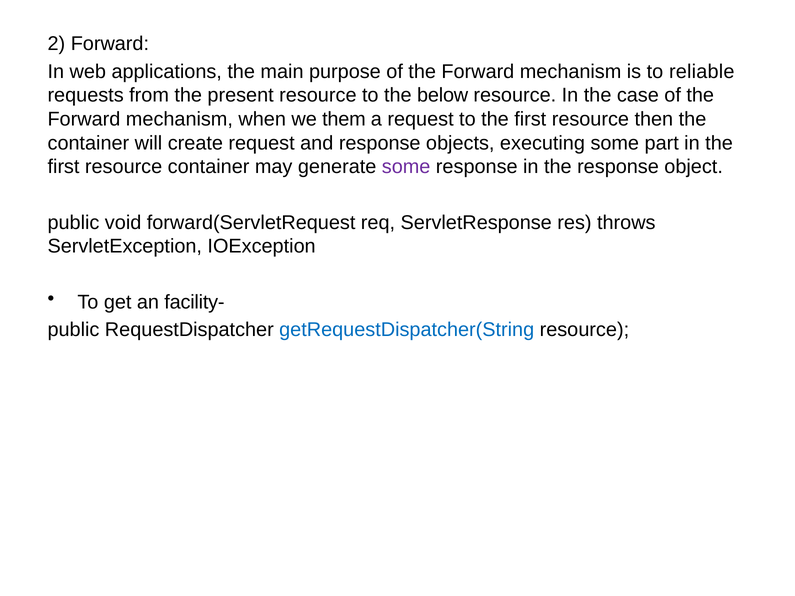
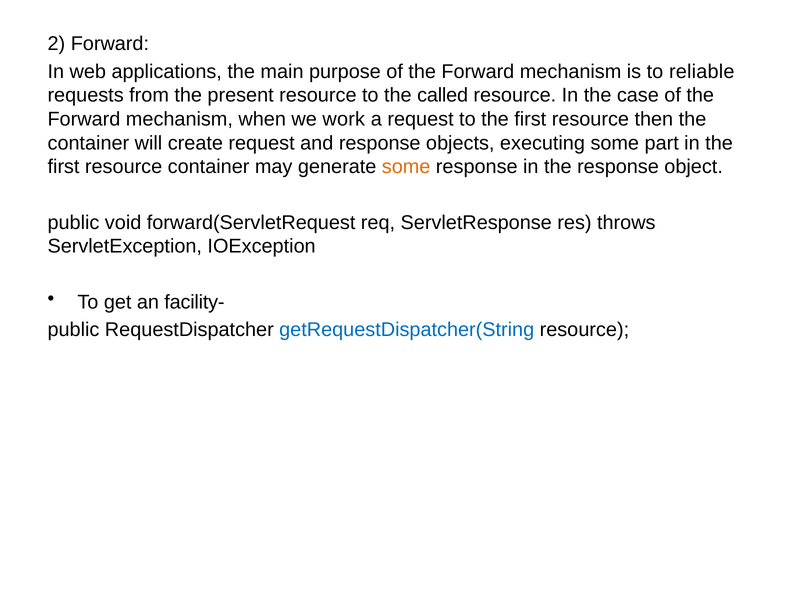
below: below -> called
them: them -> work
some at (406, 167) colour: purple -> orange
